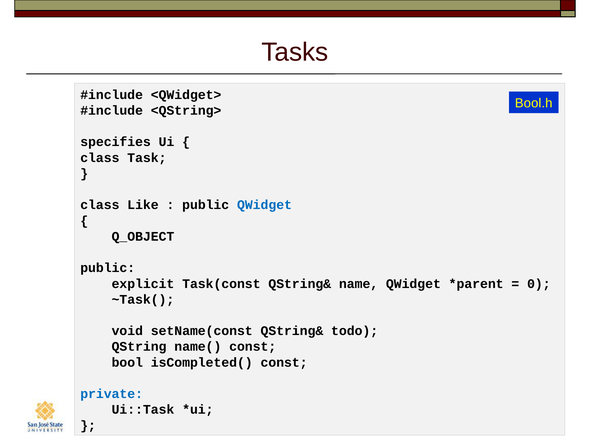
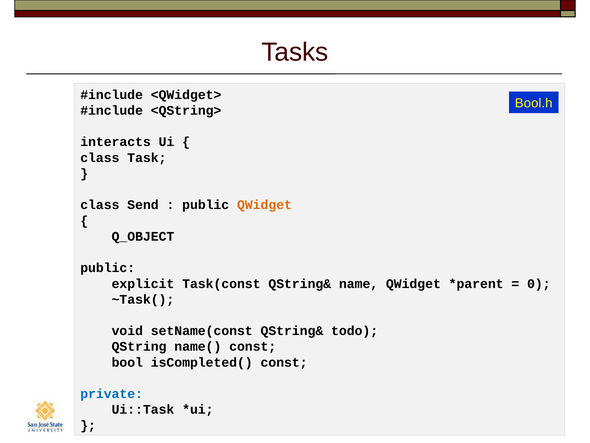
specifies: specifies -> interacts
Like: Like -> Send
QWidget at (265, 205) colour: blue -> orange
